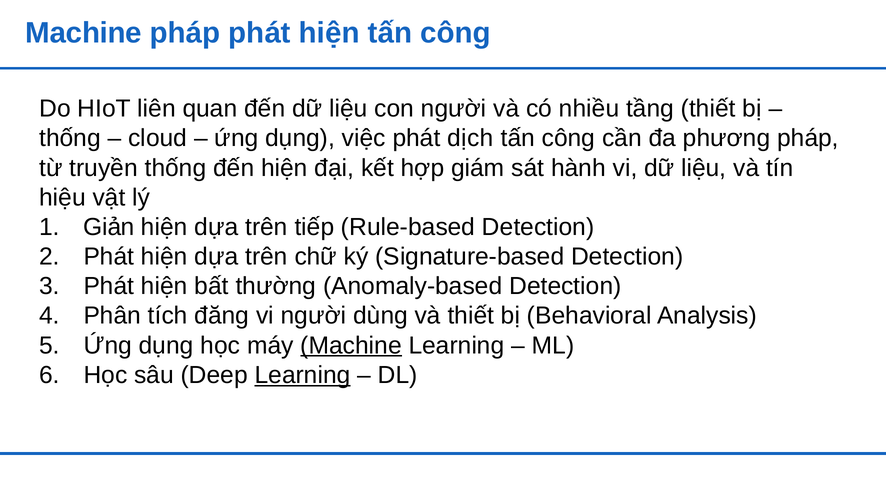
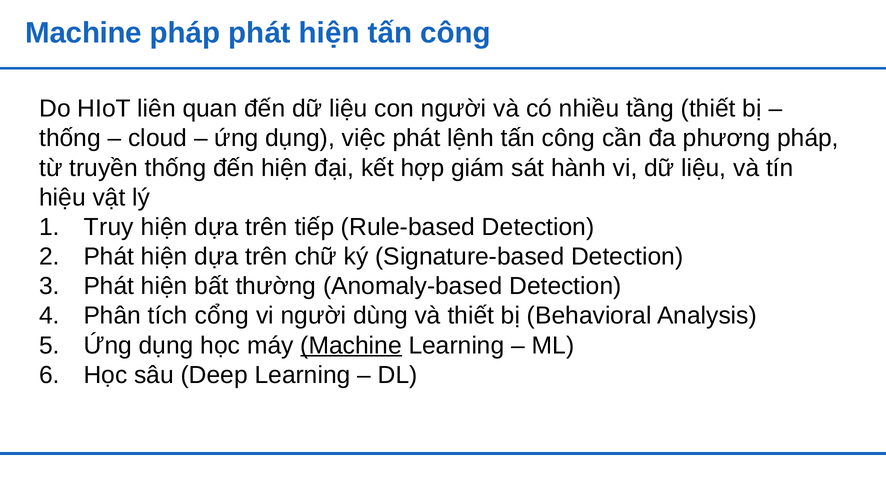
dịch: dịch -> lệnh
Giản: Giản -> Truy
đăng: đăng -> cổng
Learning at (303, 374) underline: present -> none
